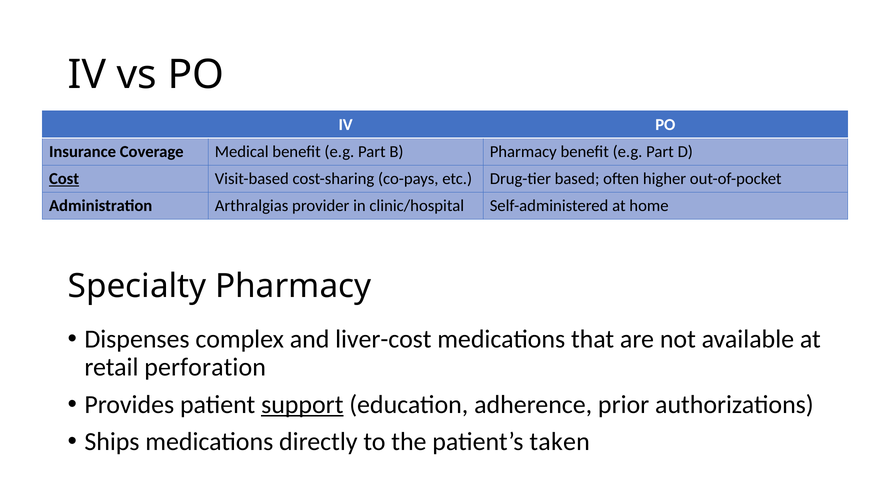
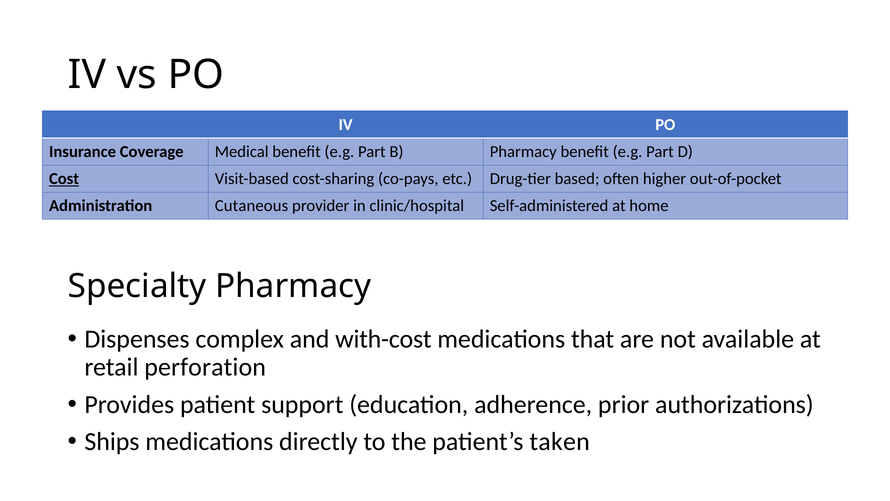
Arthralgias: Arthralgias -> Cutaneous
liver-cost: liver-cost -> with-cost
support underline: present -> none
